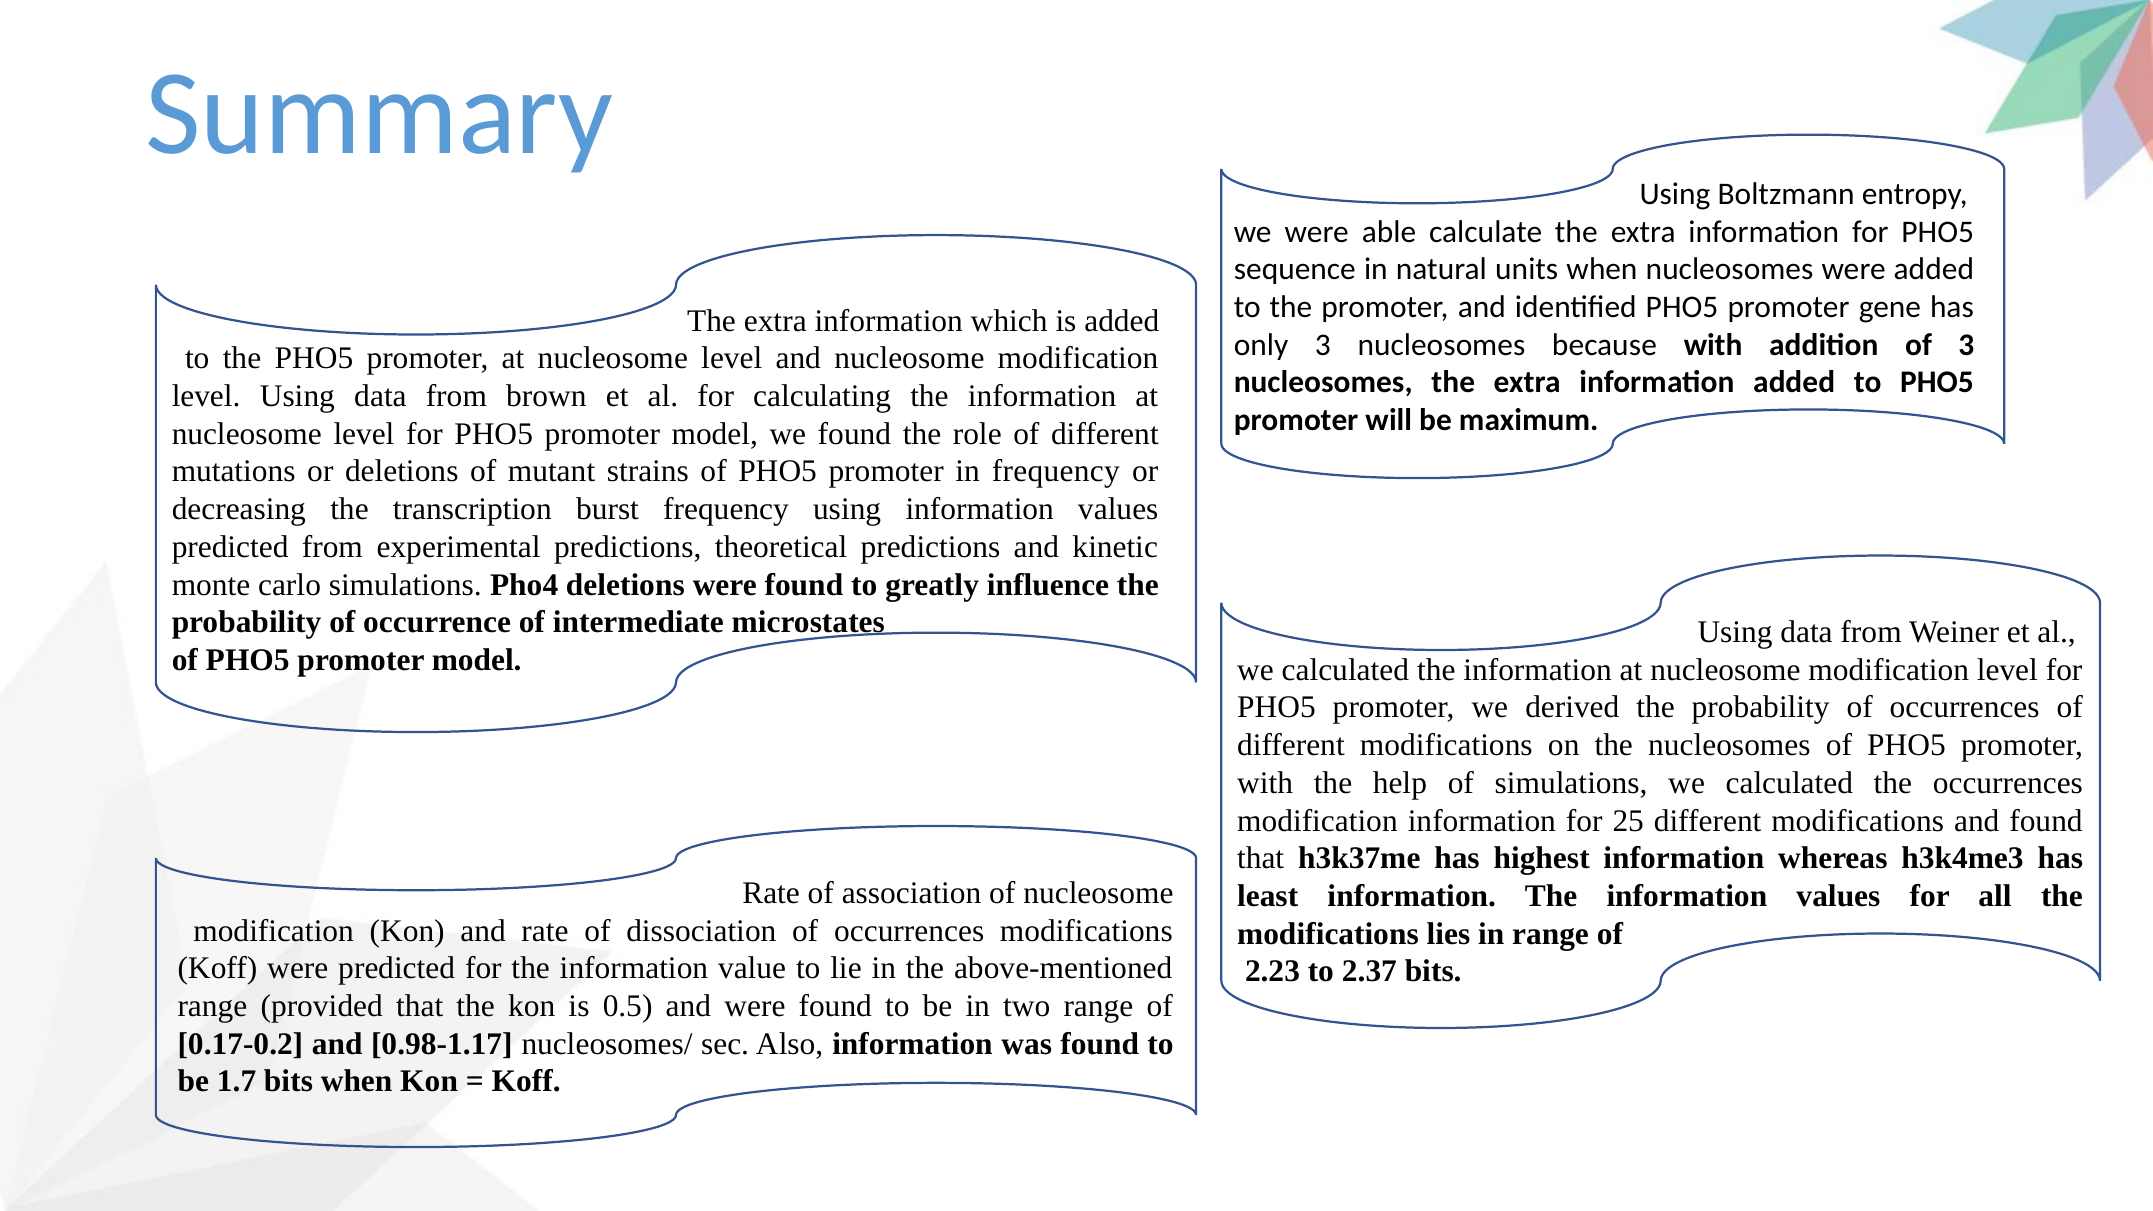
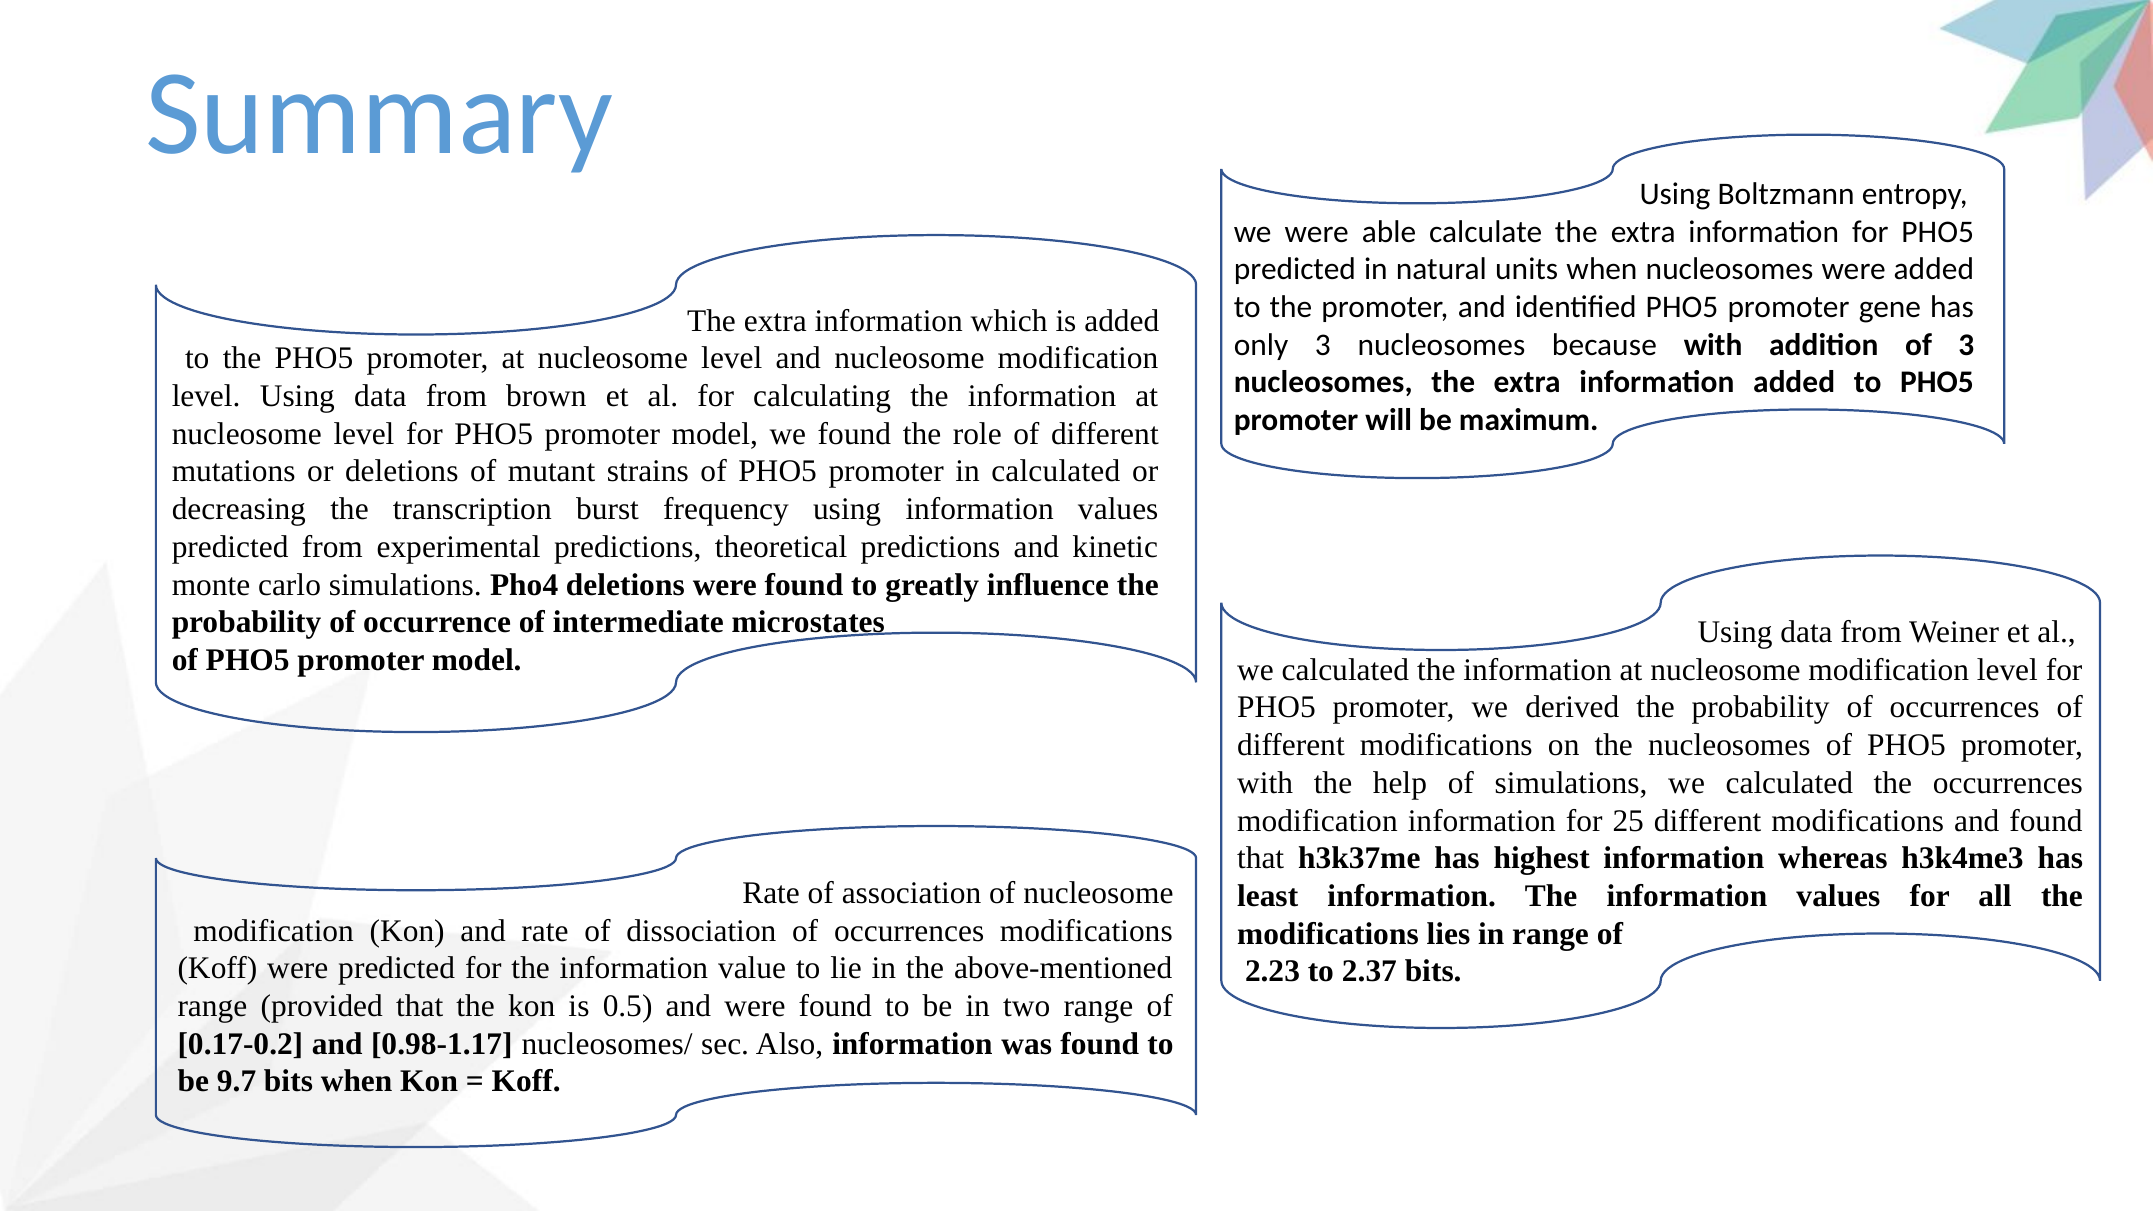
sequence at (1295, 270): sequence -> predicted
in frequency: frequency -> calculated
1.7: 1.7 -> 9.7
